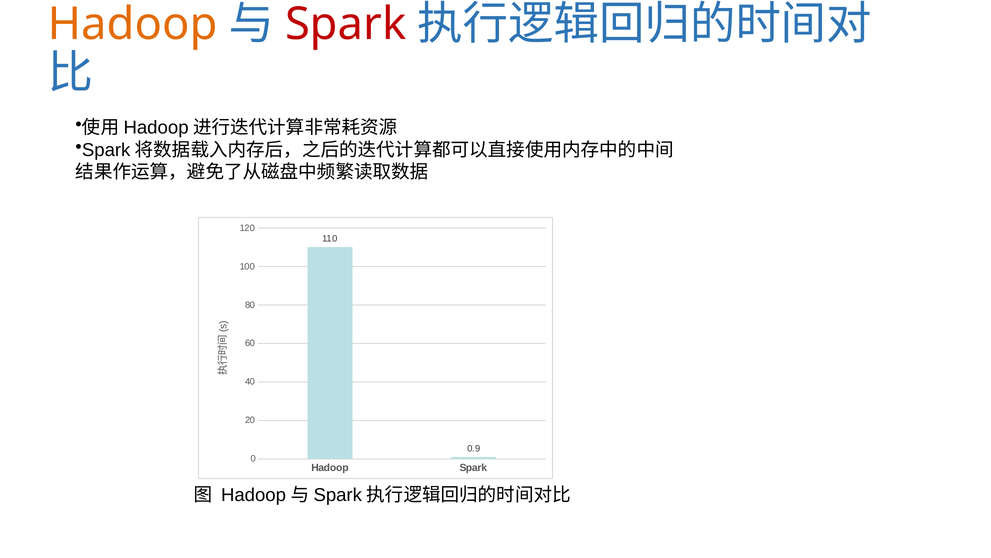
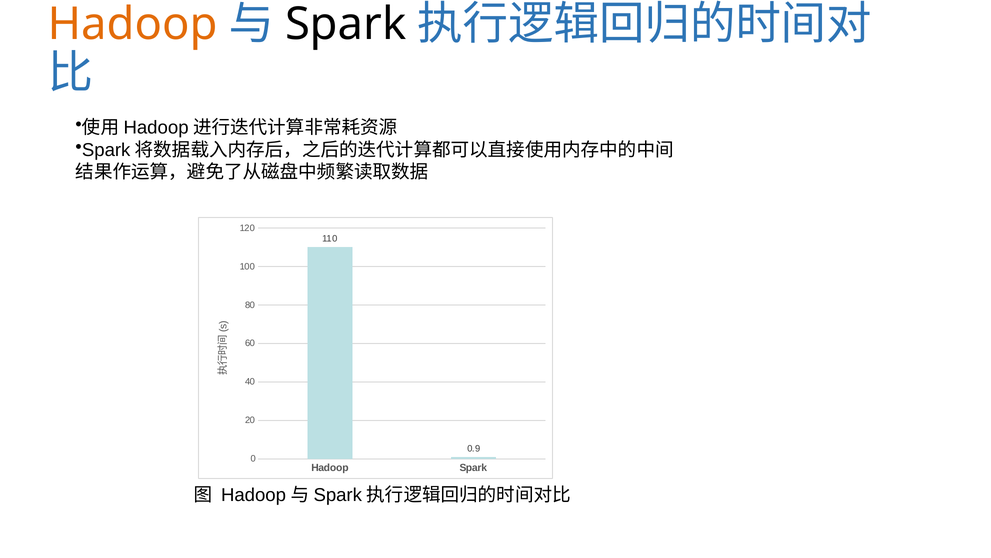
Spark at (346, 24) colour: red -> black
